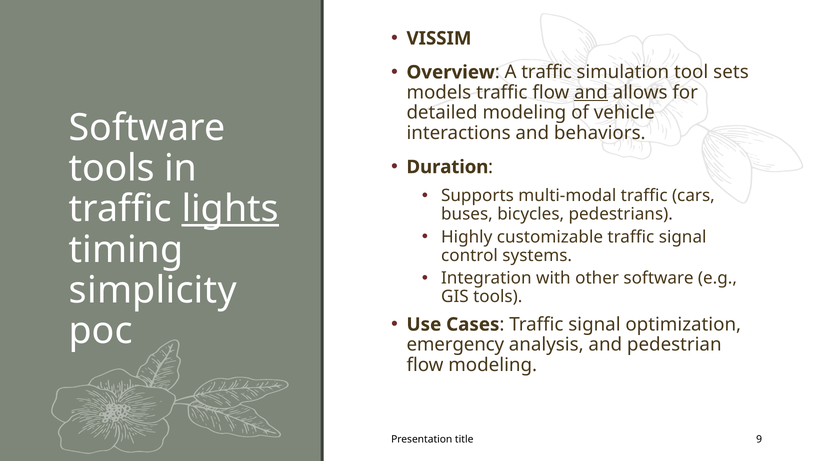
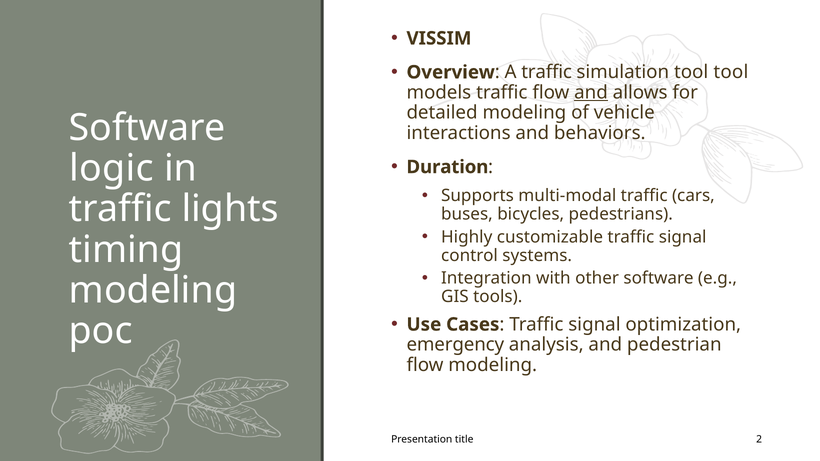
tool sets: sets -> tool
tools at (112, 169): tools -> logic
lights underline: present -> none
simplicity at (153, 290): simplicity -> modeling
9: 9 -> 2
